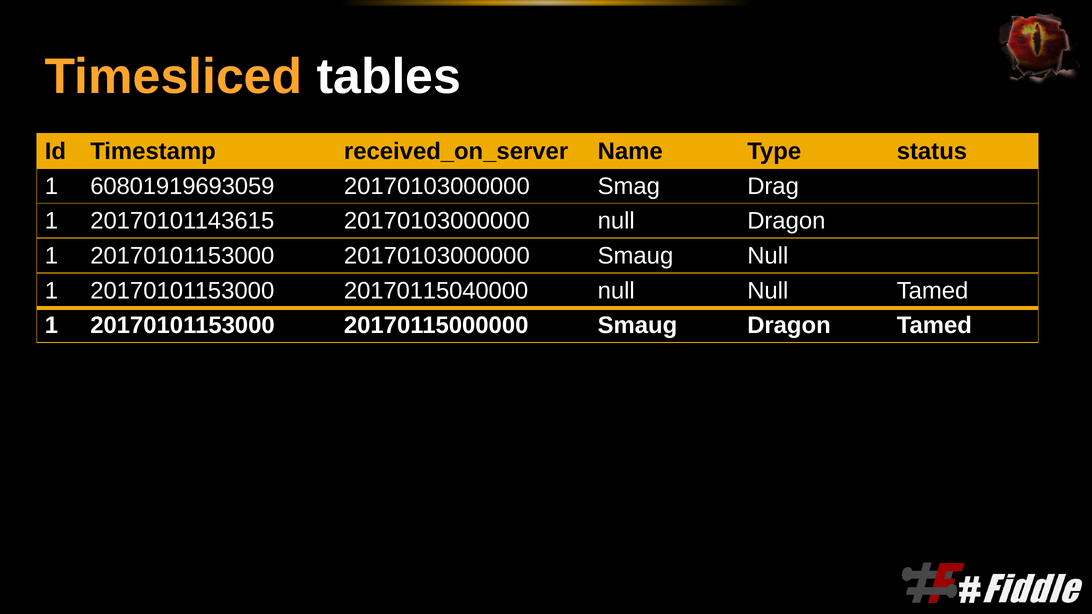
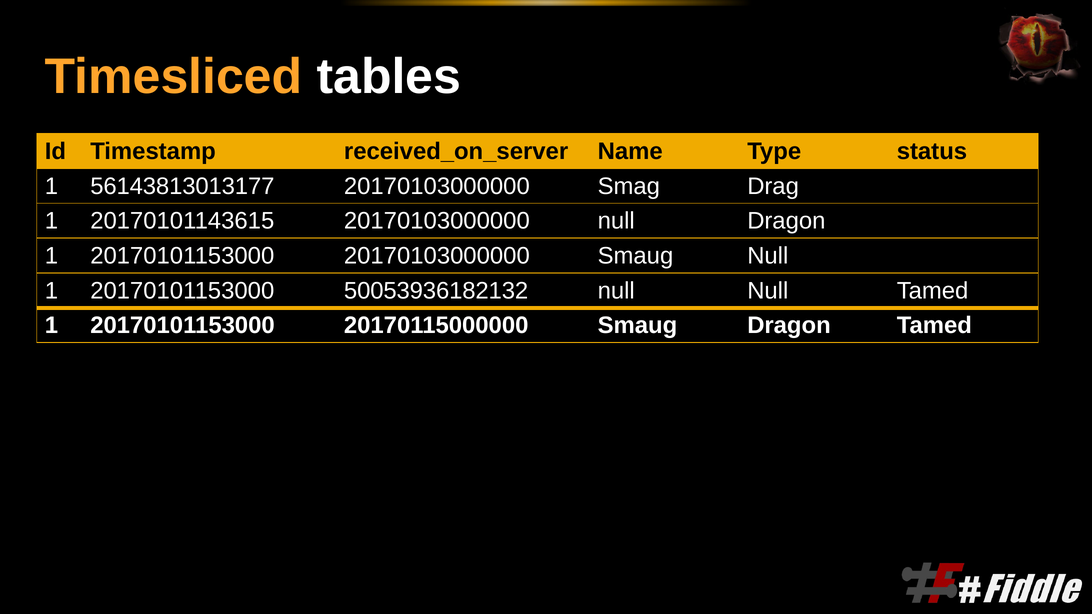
60801919693059: 60801919693059 -> 56143813013177
20170115040000: 20170115040000 -> 50053936182132
